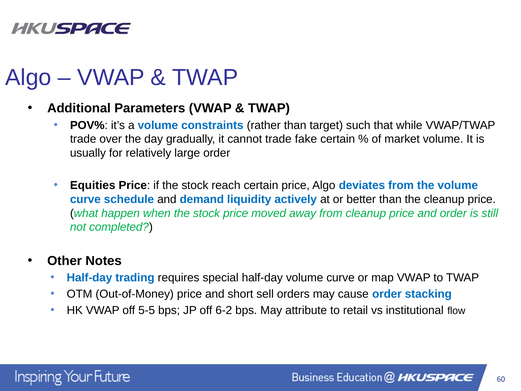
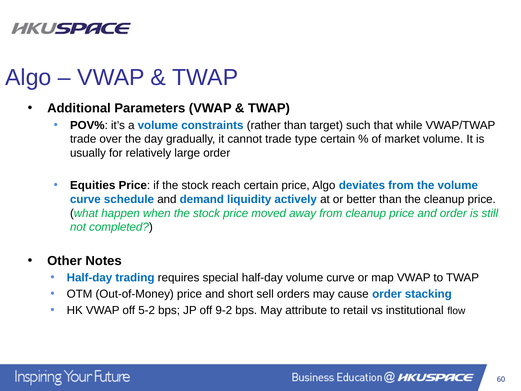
fake: fake -> type
5-5: 5-5 -> 5-2
6-2: 6-2 -> 9-2
